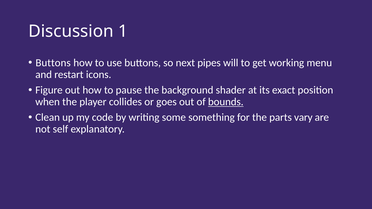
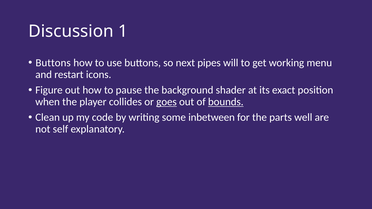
goes underline: none -> present
something: something -> inbetween
vary: vary -> well
